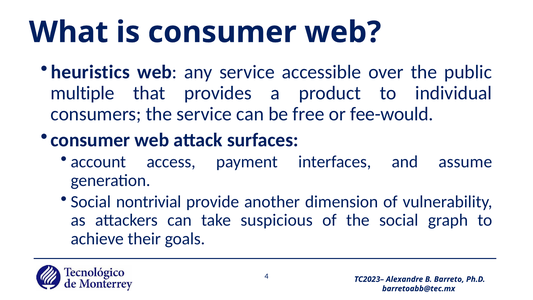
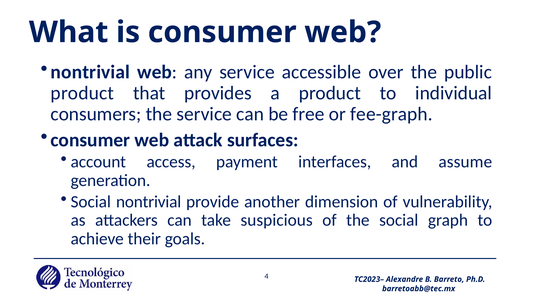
heuristics at (90, 72): heuristics -> nontrivial
multiple at (82, 93): multiple -> product
fee-would: fee-would -> fee-graph
